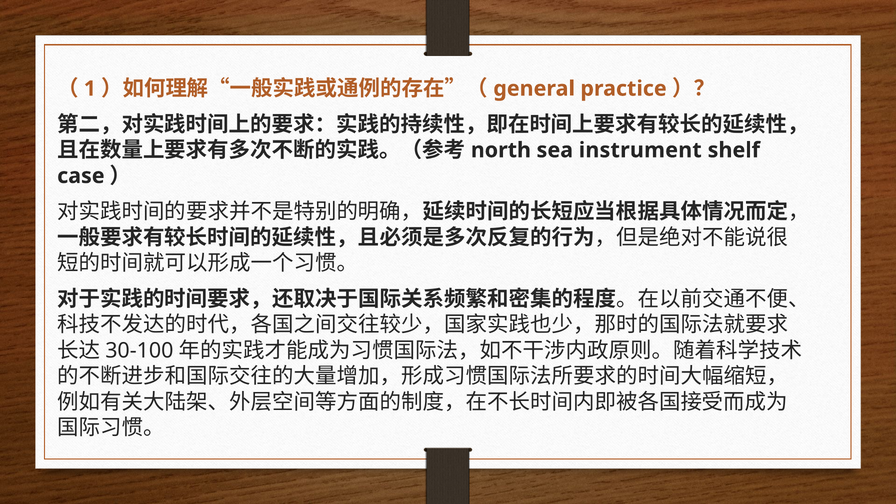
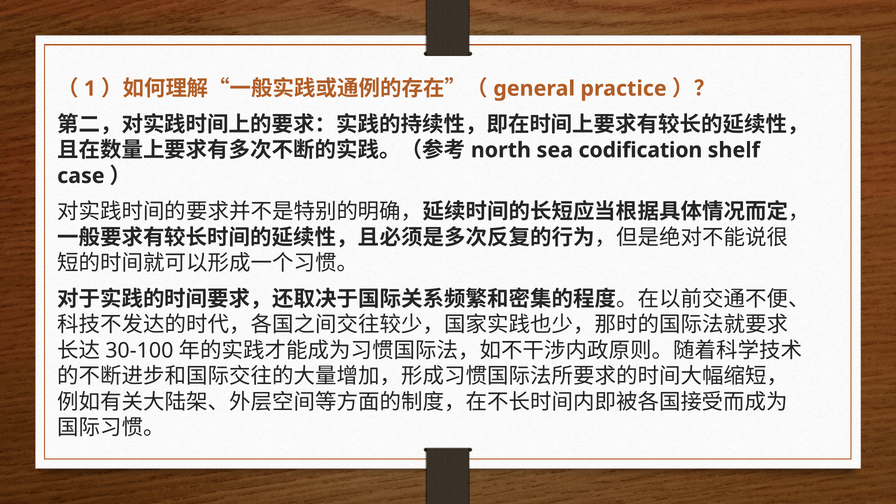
instrument: instrument -> codification
